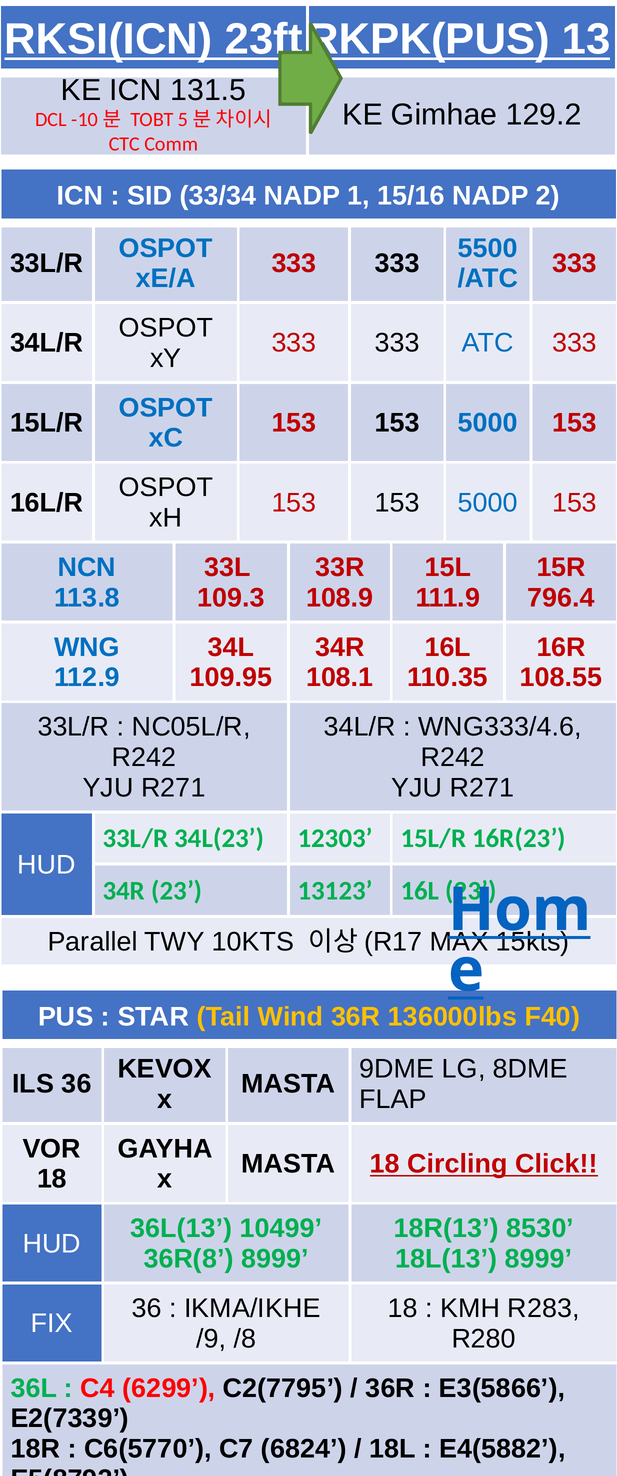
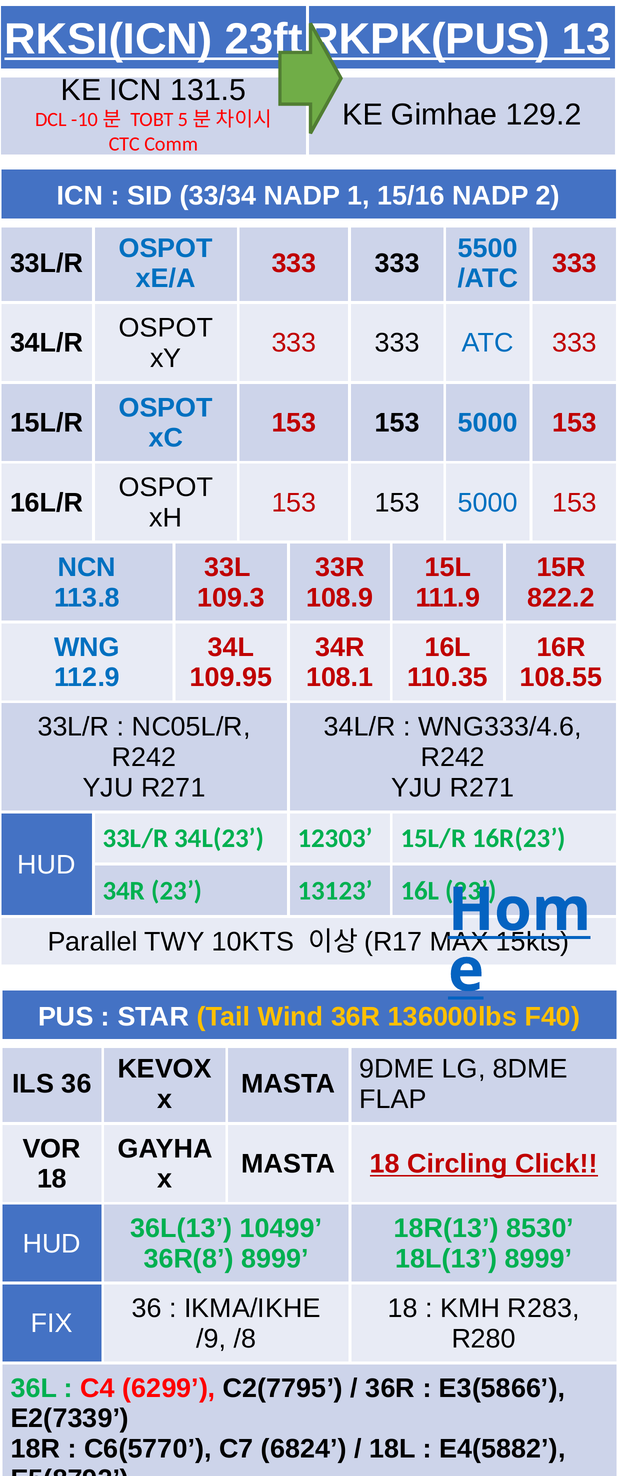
796.4: 796.4 -> 822.2
